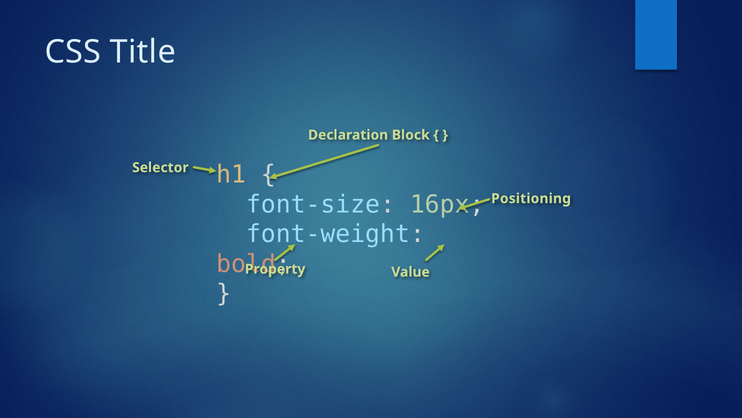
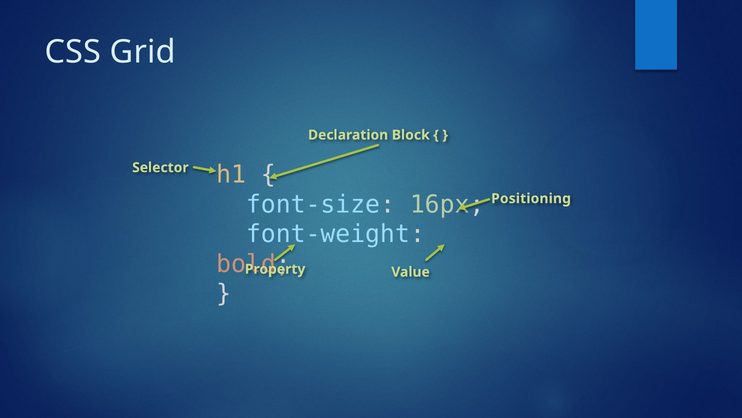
Title: Title -> Grid
